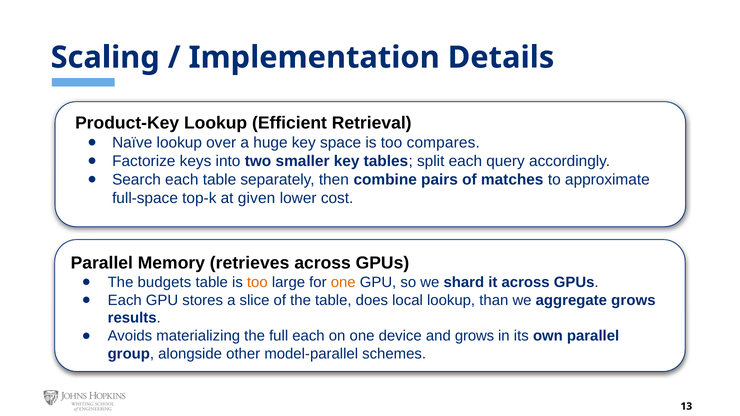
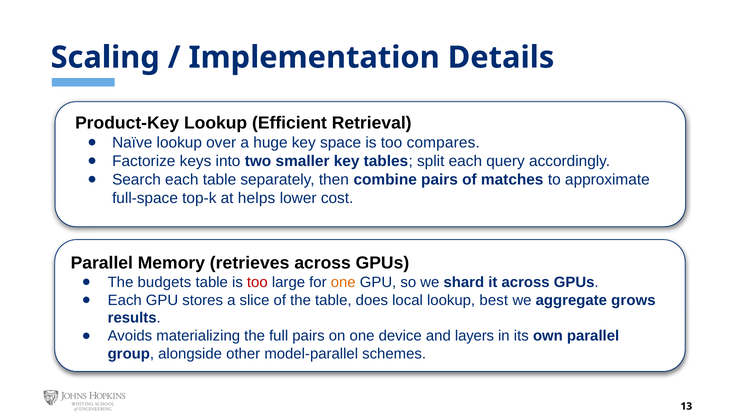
given: given -> helps
too at (257, 282) colour: orange -> red
than: than -> best
full each: each -> pairs
and grows: grows -> layers
